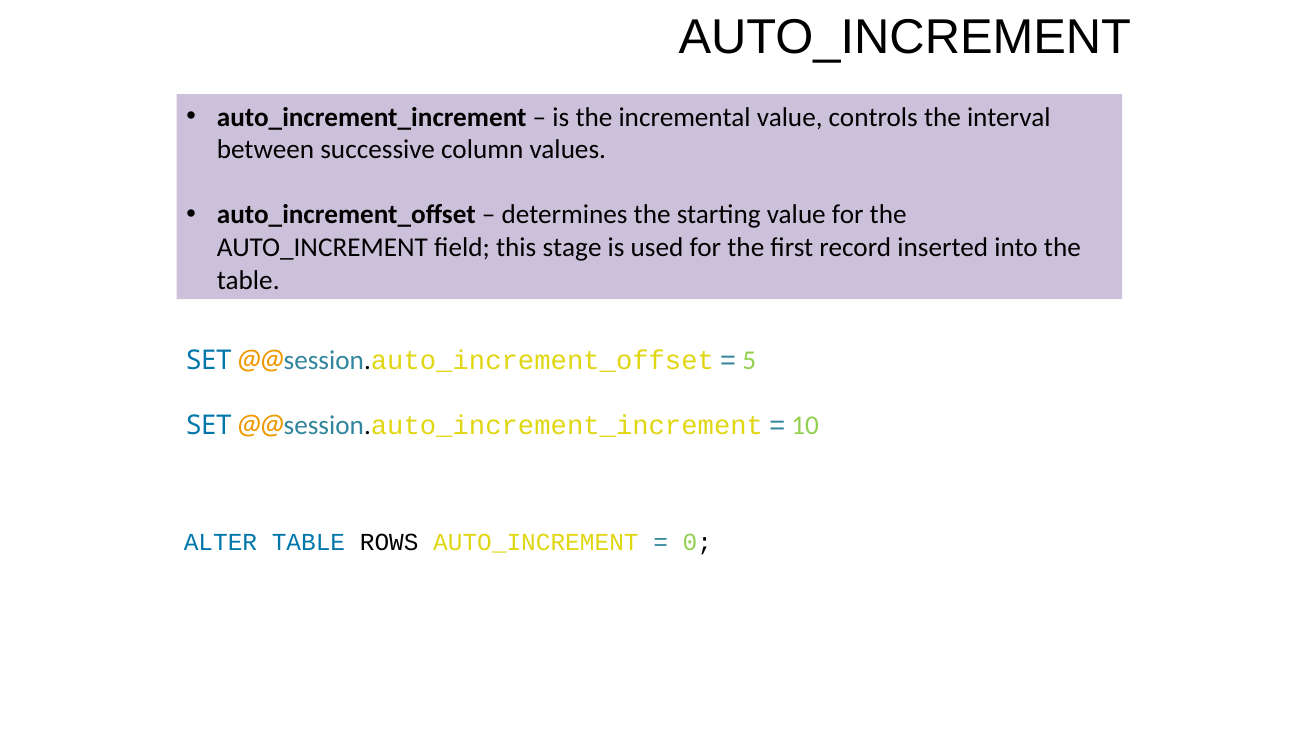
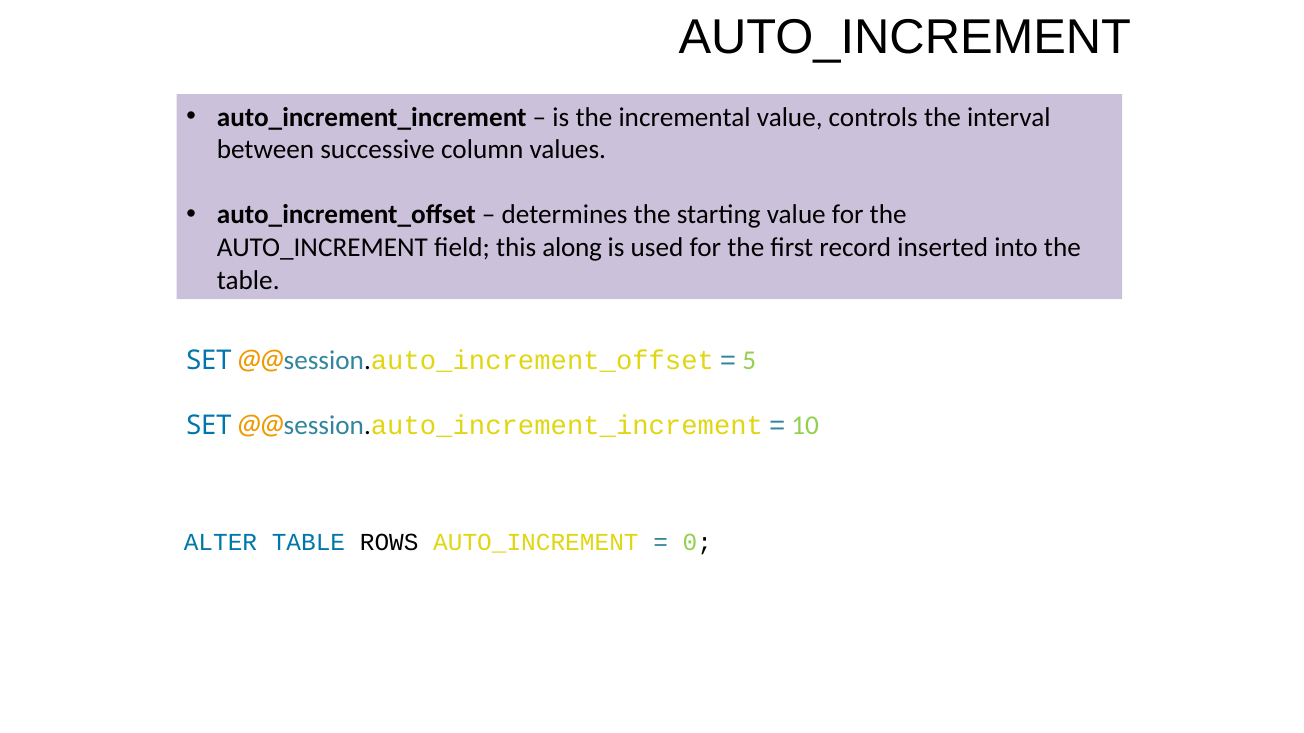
stage: stage -> along
